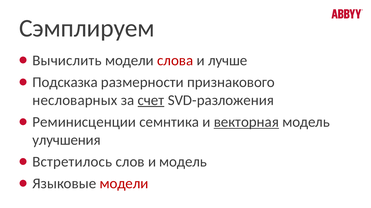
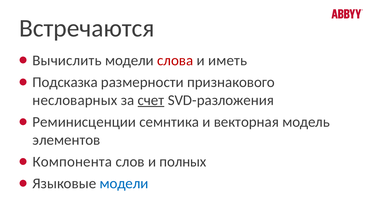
Сэмплируем: Сэмплируем -> Встречаются
лучше: лучше -> иметь
векторная underline: present -> none
улучшения: улучшения -> элементов
Встретилось: Встретилось -> Компонента
и модель: модель -> полных
модели at (124, 184) colour: red -> blue
